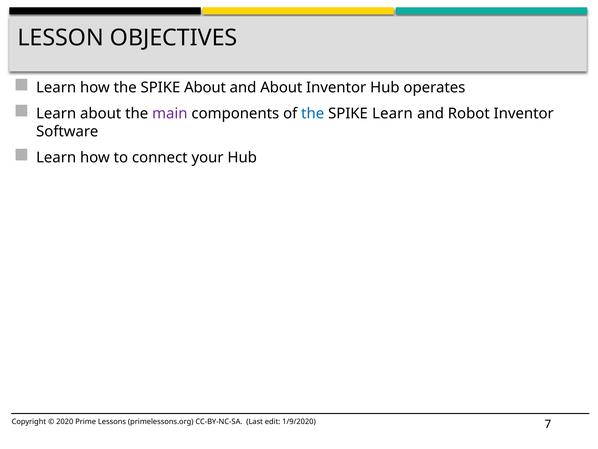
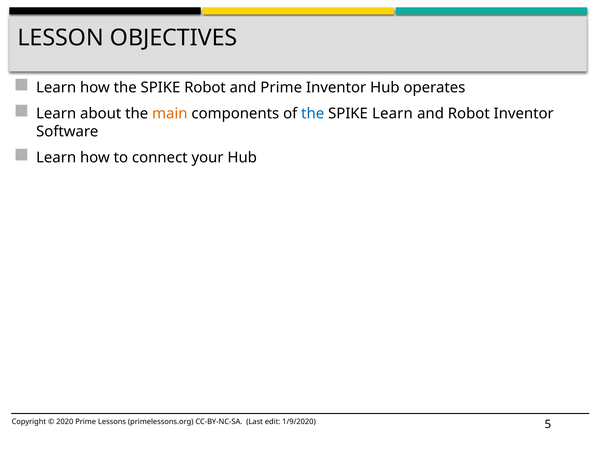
SPIKE About: About -> Robot
and About: About -> Prime
main colour: purple -> orange
7: 7 -> 5
